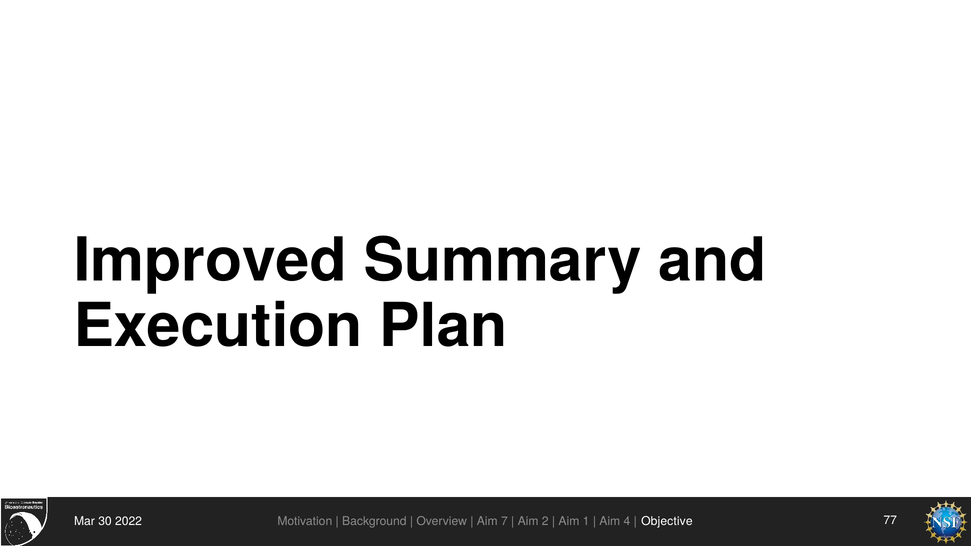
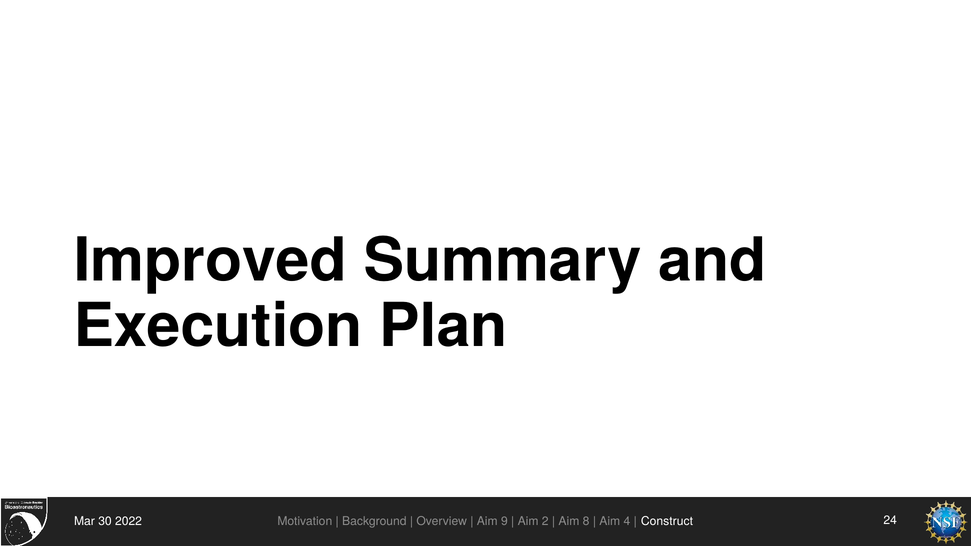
7: 7 -> 9
1: 1 -> 8
Objective: Objective -> Construct
77: 77 -> 24
